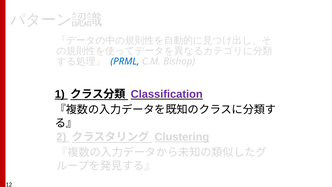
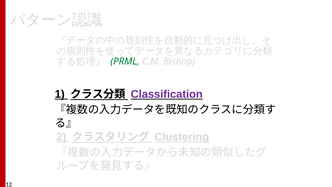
PRML colour: blue -> green
